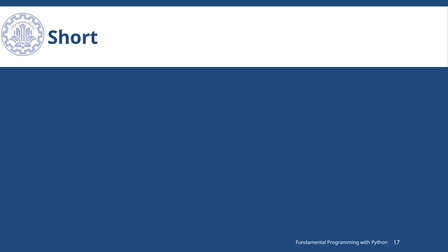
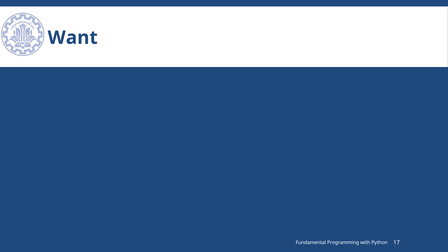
Short: Short -> Want
